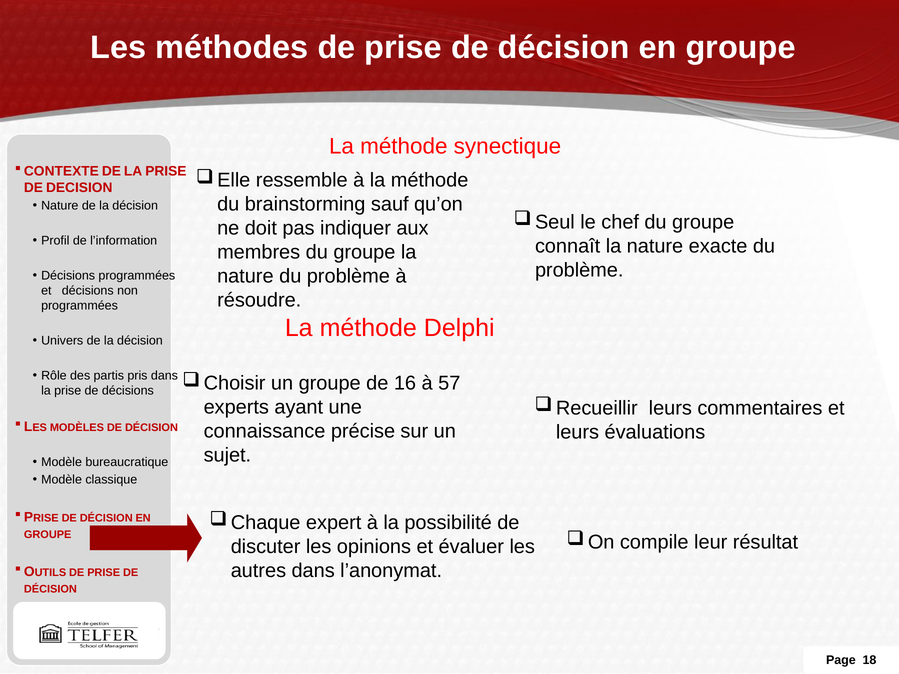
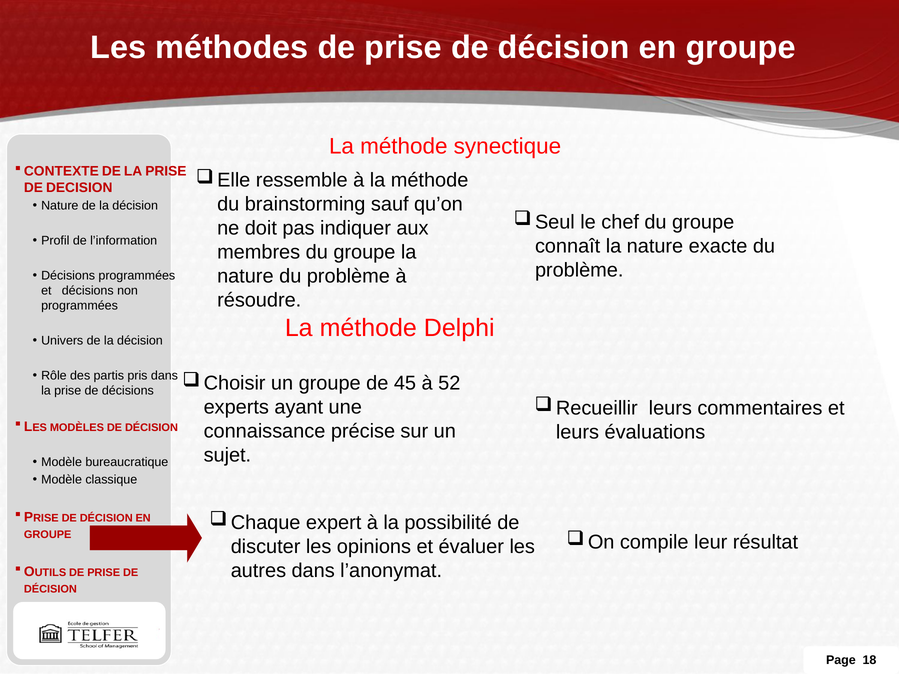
16: 16 -> 45
57: 57 -> 52
